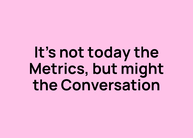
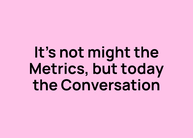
today: today -> might
might: might -> today
